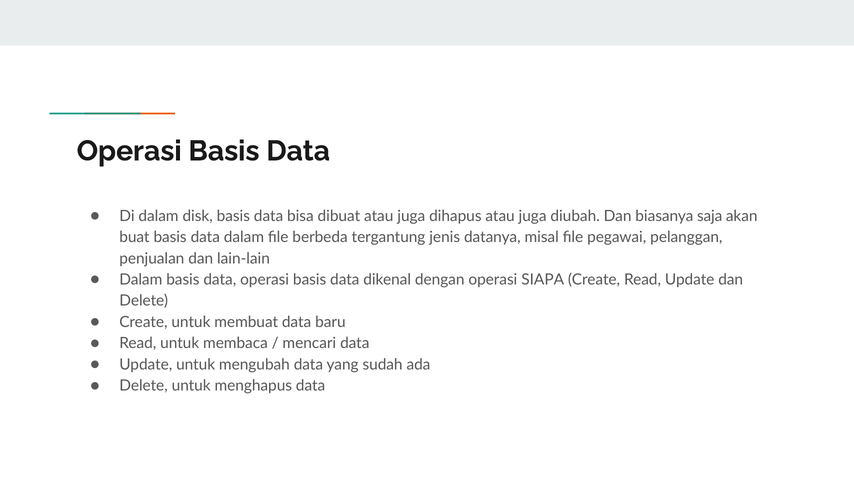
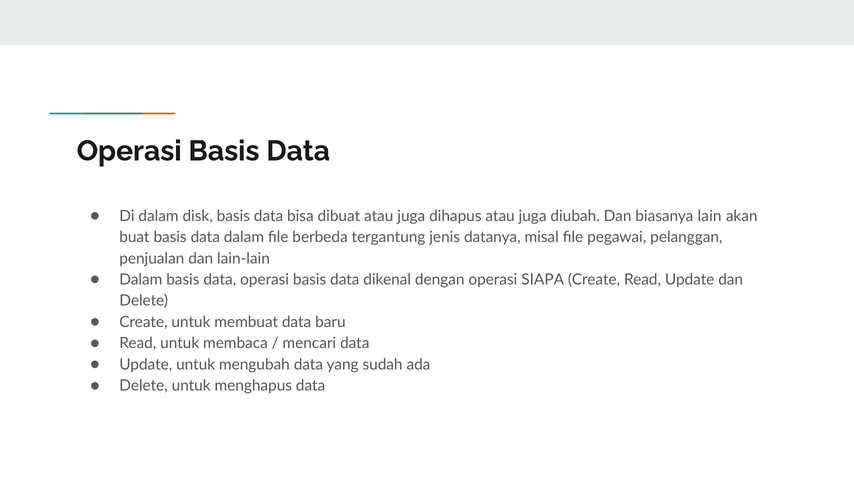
saja: saja -> lain
